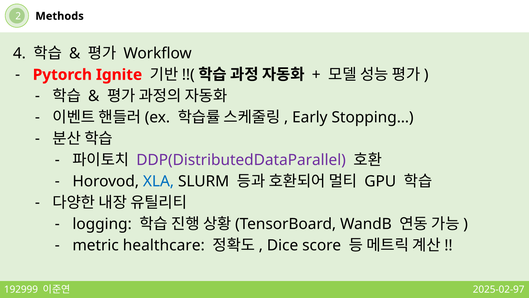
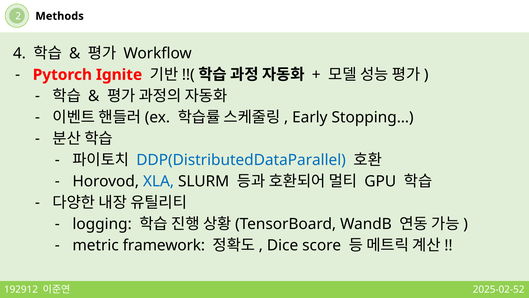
DDP(DistributedDataParallel colour: purple -> blue
healthcare: healthcare -> framework
192999: 192999 -> 192912
2025-02-97: 2025-02-97 -> 2025-02-52
